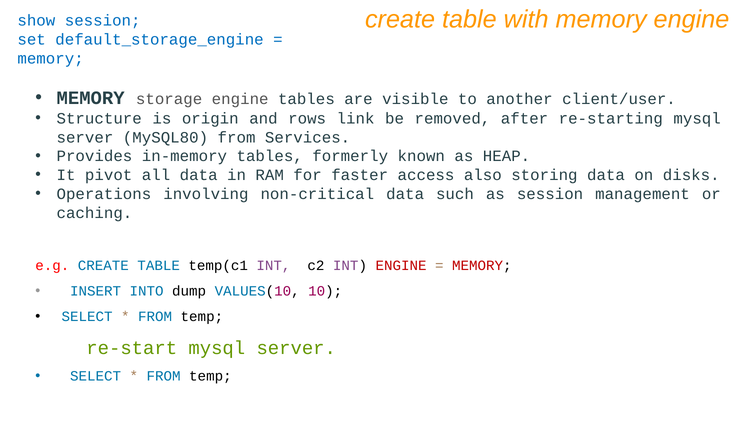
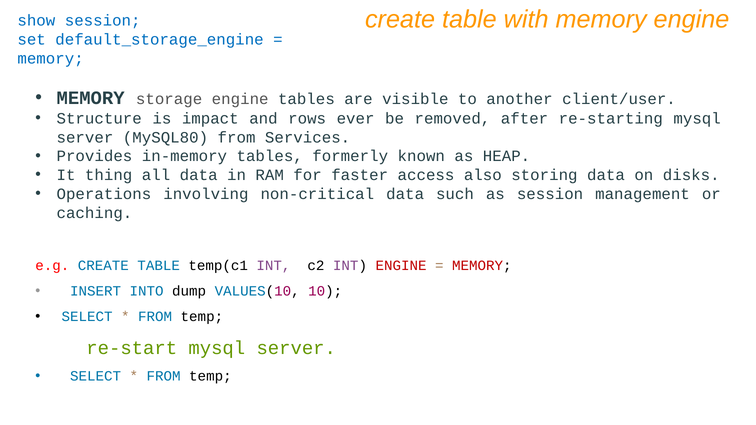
origin: origin -> impact
link: link -> ever
pivot: pivot -> thing
